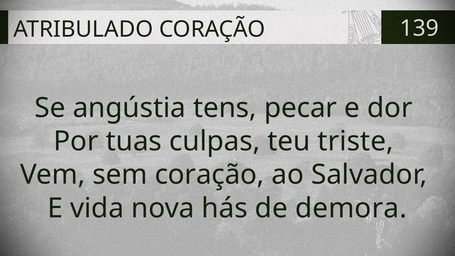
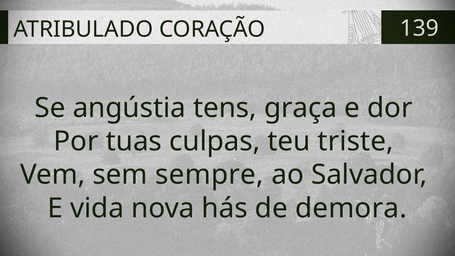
pecar: pecar -> graça
sem coração: coração -> sempre
